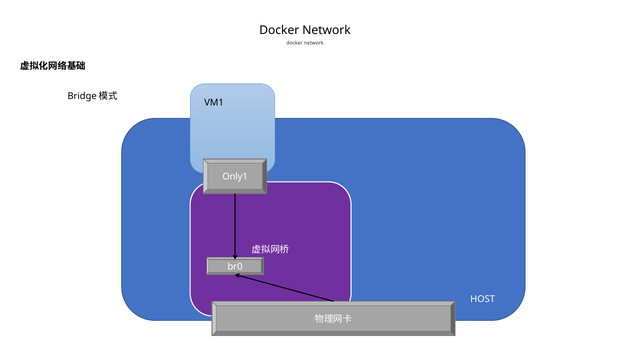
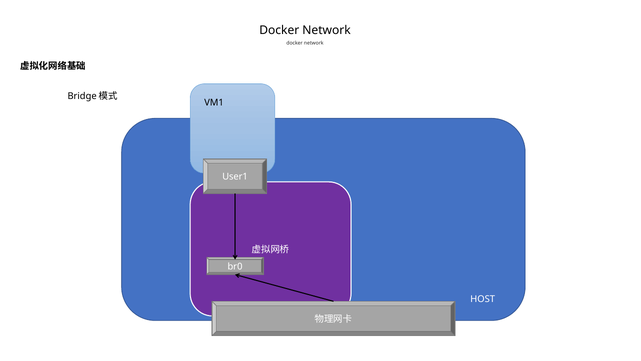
Only1: Only1 -> User1
